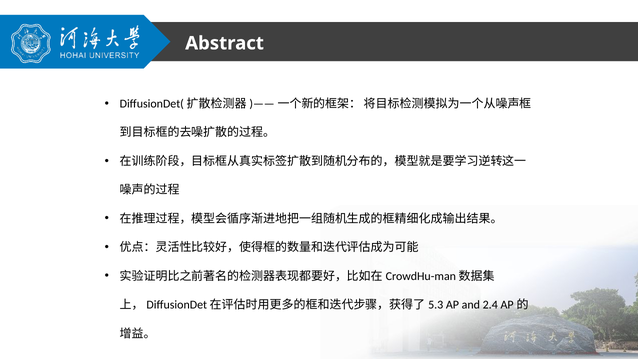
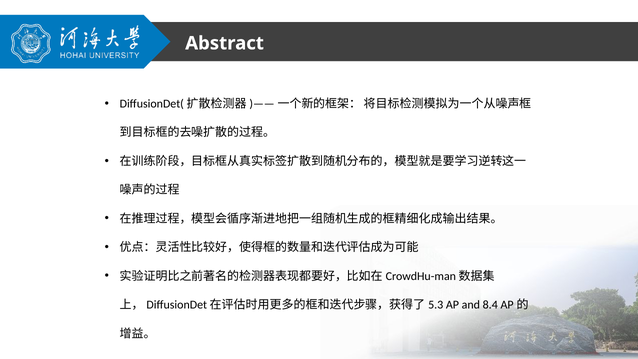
2.4: 2.4 -> 8.4
